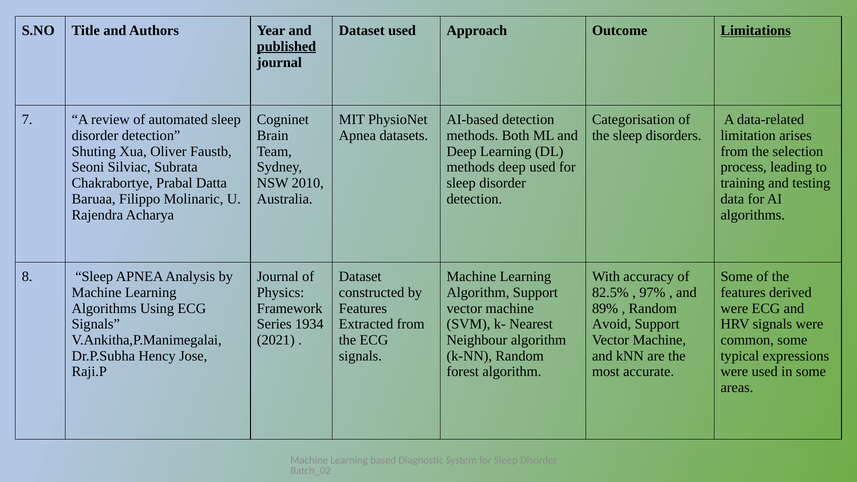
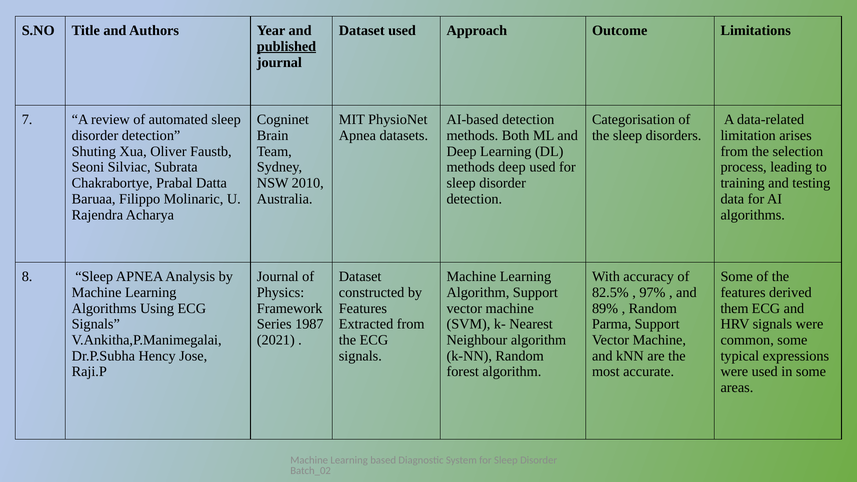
Limitations underline: present -> none
were at (734, 308): were -> them
1934: 1934 -> 1987
Avoid: Avoid -> Parma
